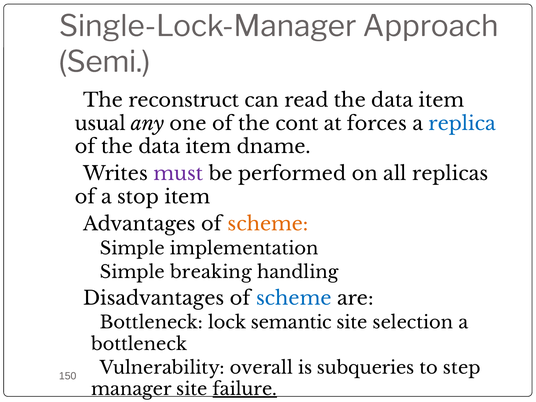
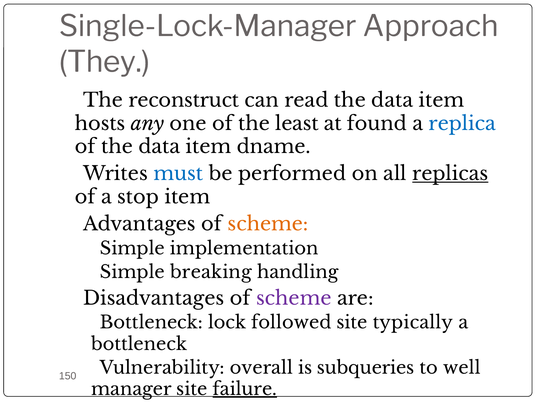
Semi: Semi -> They
usual: usual -> hosts
cont: cont -> least
forces: forces -> found
must colour: purple -> blue
replicas underline: none -> present
scheme at (294, 298) colour: blue -> purple
semantic: semantic -> followed
selection: selection -> typically
step: step -> well
